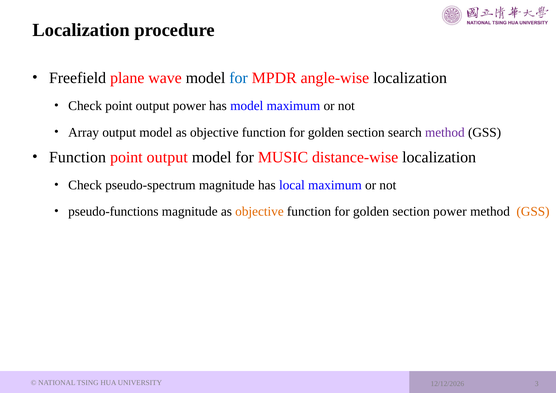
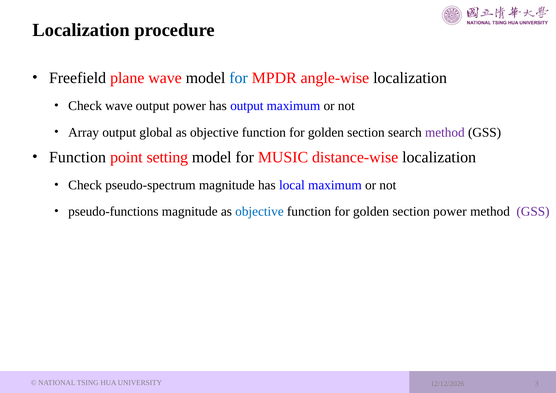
Check point: point -> wave
has model: model -> output
Array output model: model -> global
output at (167, 157): output -> setting
objective at (259, 212) colour: orange -> blue
GSS at (533, 212) colour: orange -> purple
